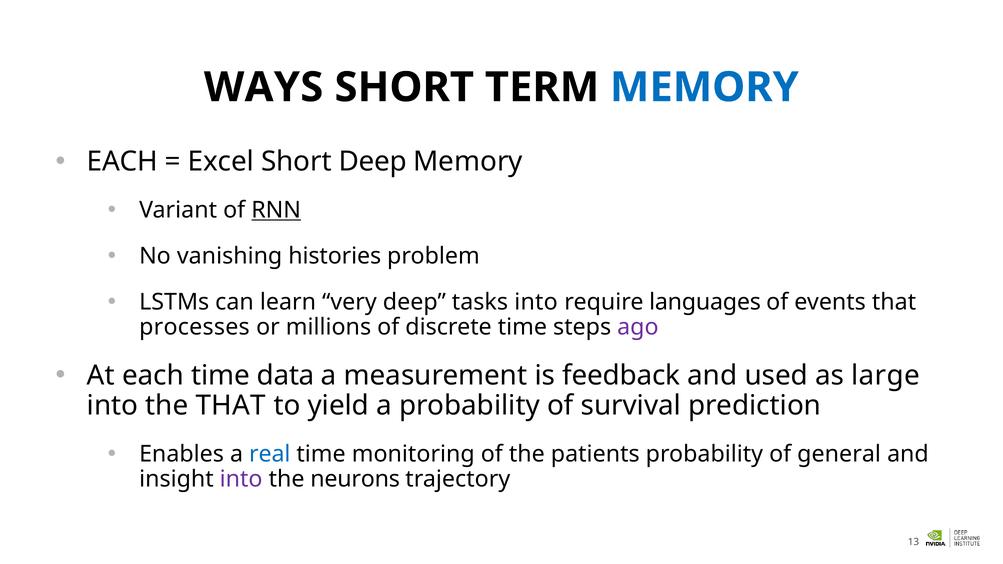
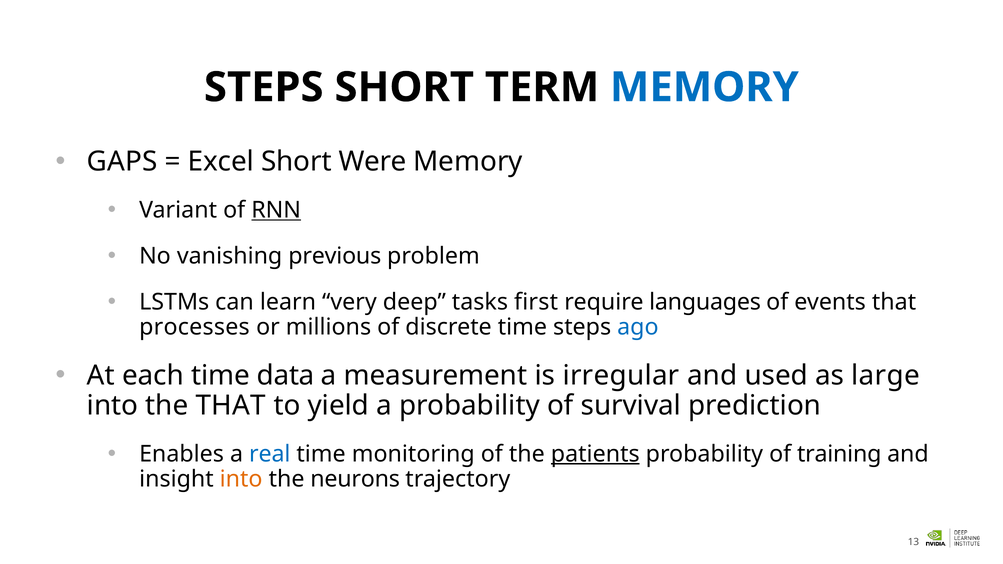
WAYS at (264, 87): WAYS -> STEPS
EACH at (122, 162): EACH -> GAPS
Short Deep: Deep -> Were
histories: histories -> previous
tasks into: into -> first
ago colour: purple -> blue
feedback: feedback -> irregular
patients underline: none -> present
general: general -> training
into at (241, 479) colour: purple -> orange
